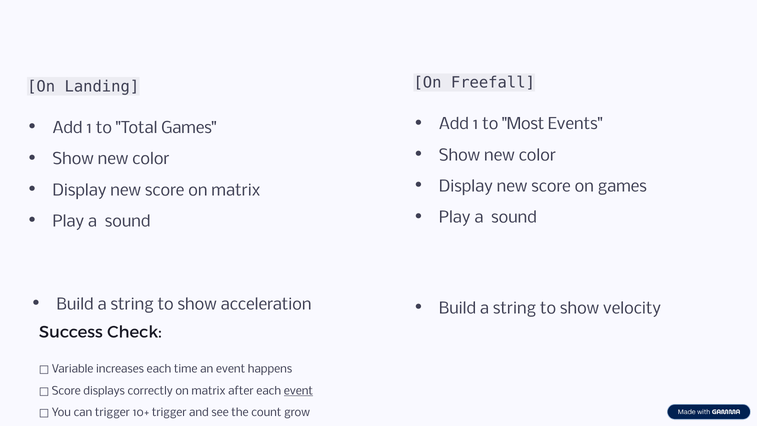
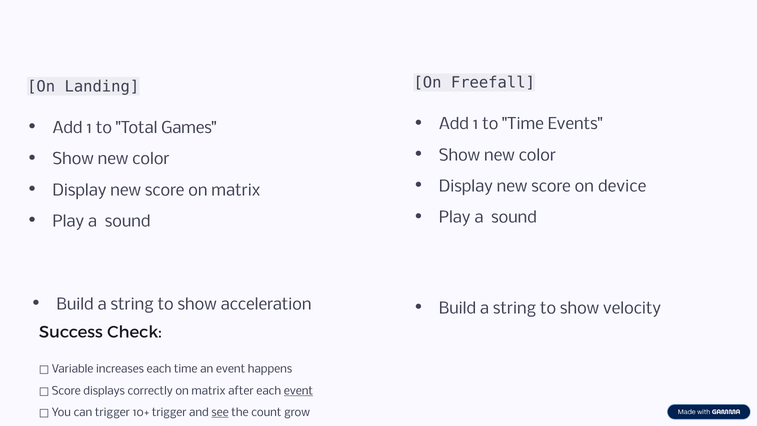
to Most: Most -> Time
on games: games -> device
see underline: none -> present
